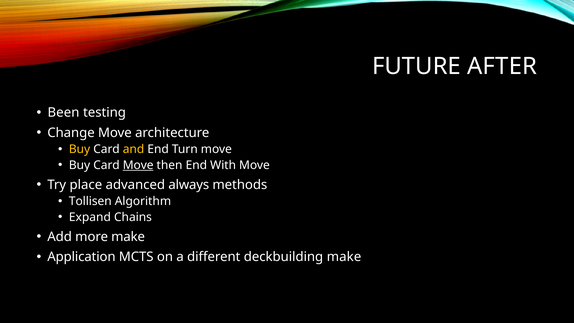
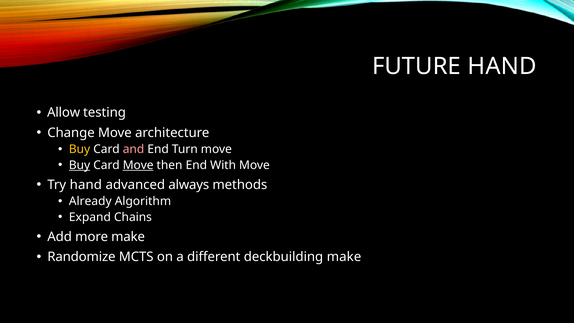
FUTURE AFTER: AFTER -> HAND
Been: Been -> Allow
and colour: yellow -> pink
Buy at (80, 165) underline: none -> present
Try place: place -> hand
Tollisen: Tollisen -> Already
Application: Application -> Randomize
